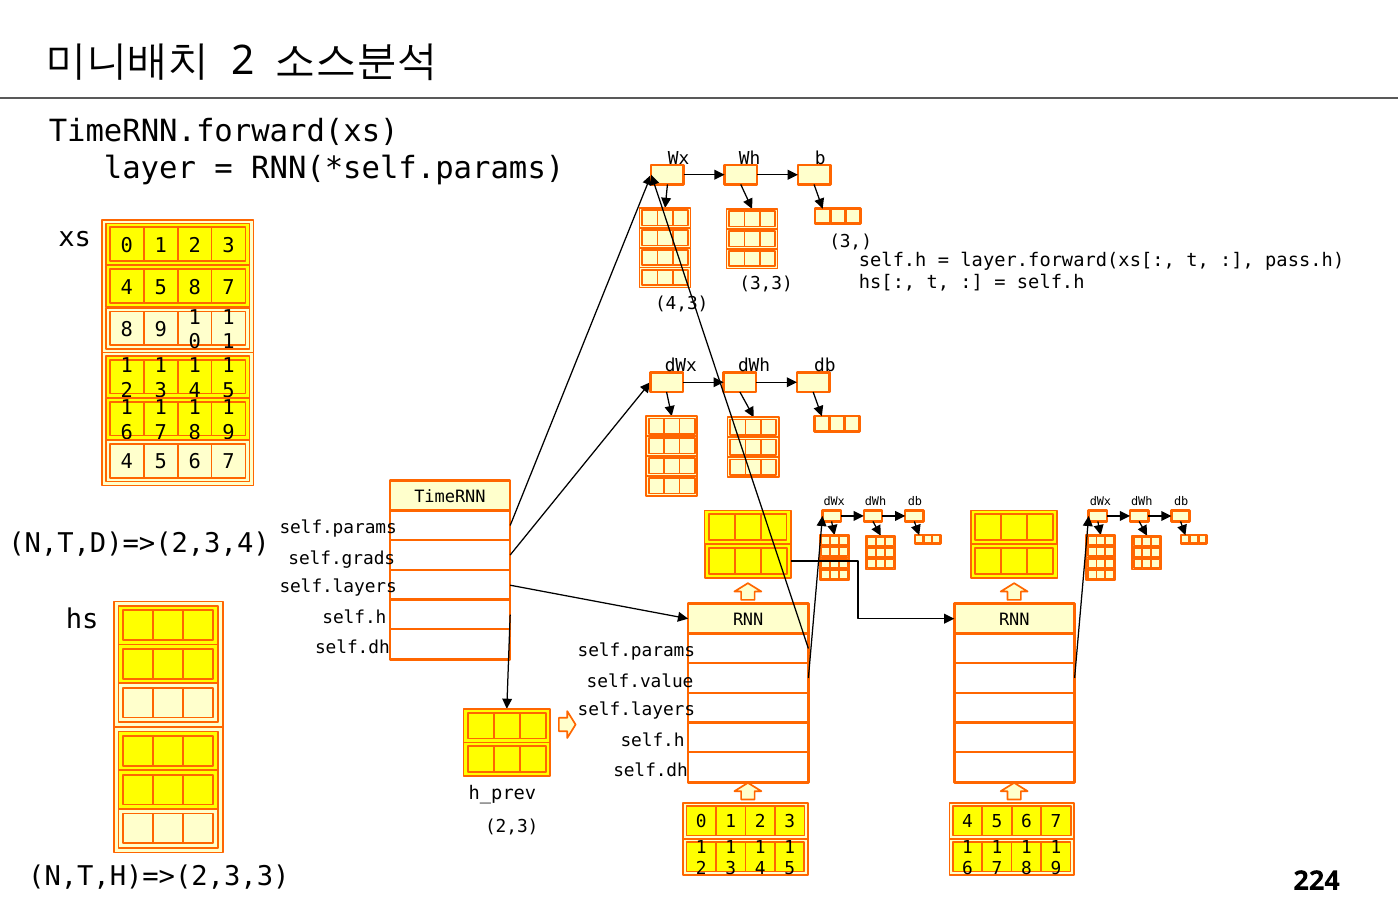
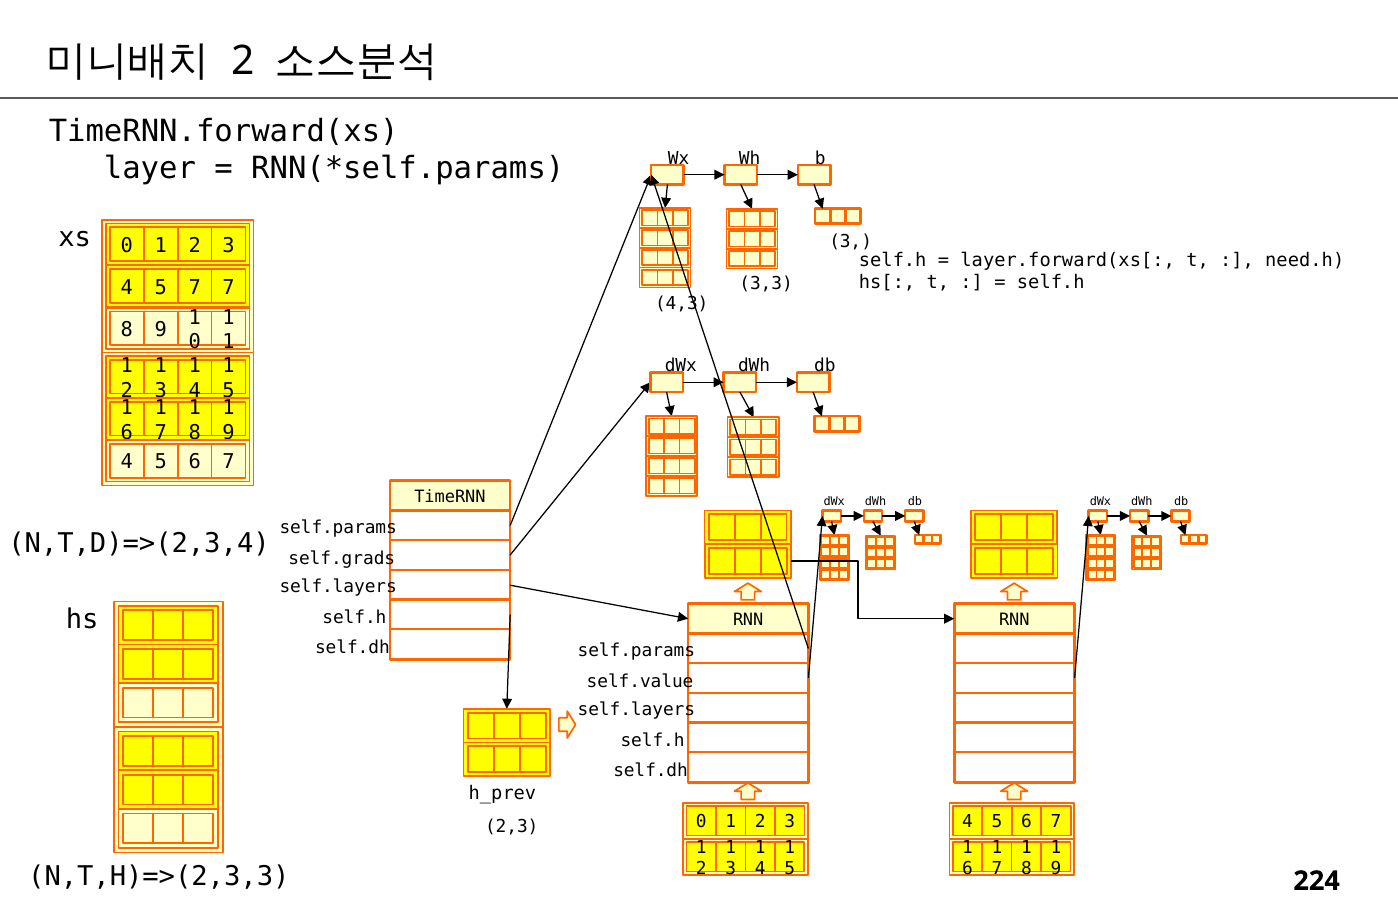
pass.h: pass.h -> need.h
5 8: 8 -> 7
